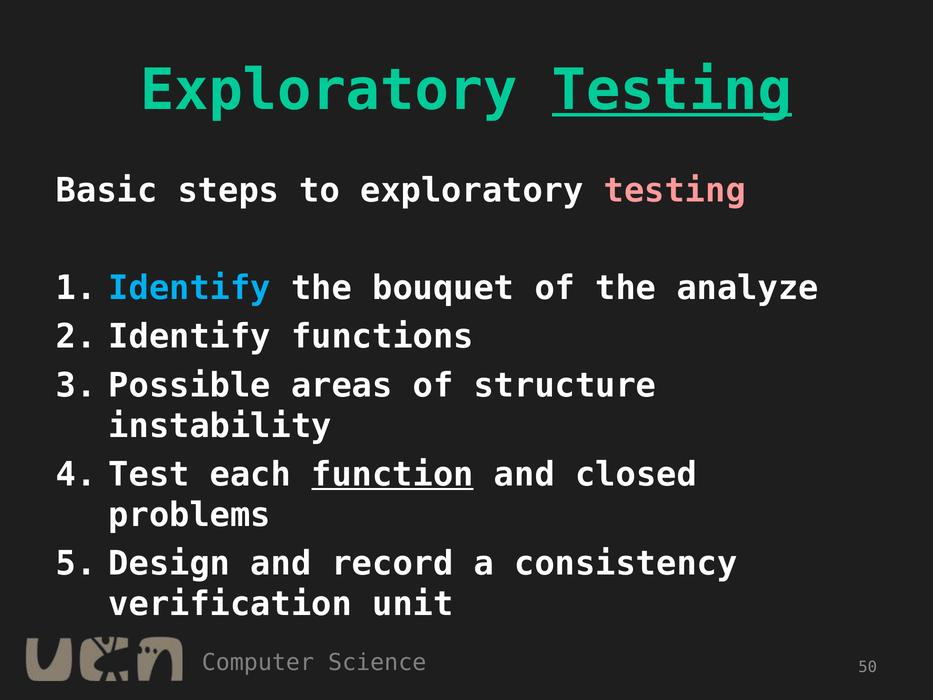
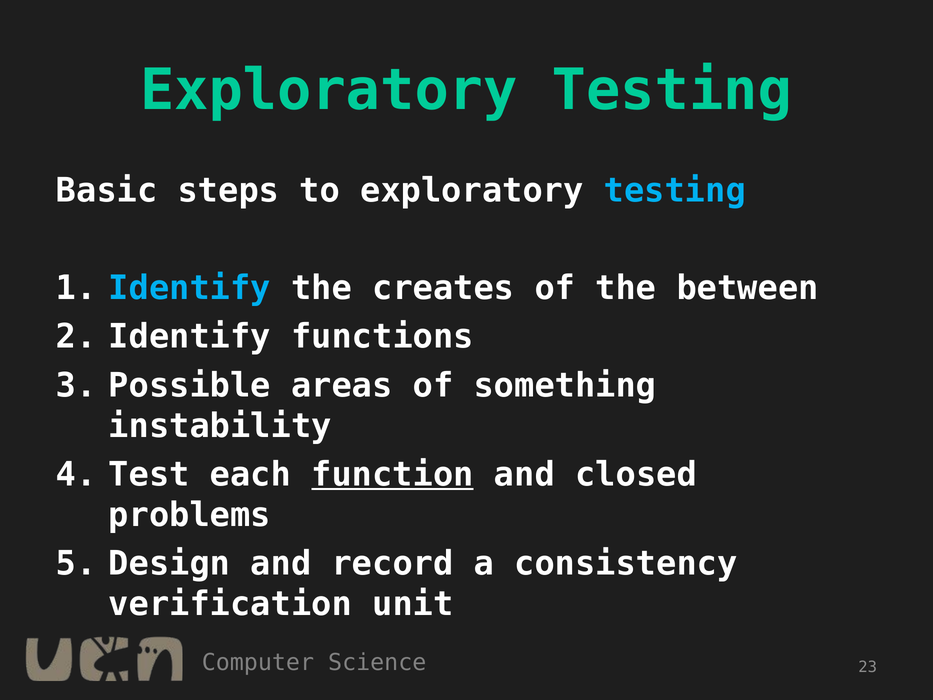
Testing at (672, 90) underline: present -> none
testing at (675, 191) colour: pink -> light blue
bouquet: bouquet -> creates
analyze: analyze -> between
structure: structure -> something
50: 50 -> 23
